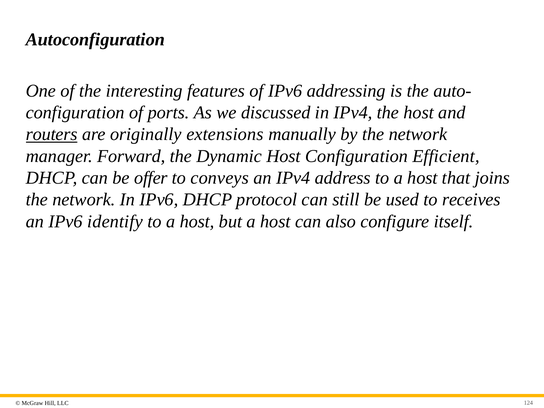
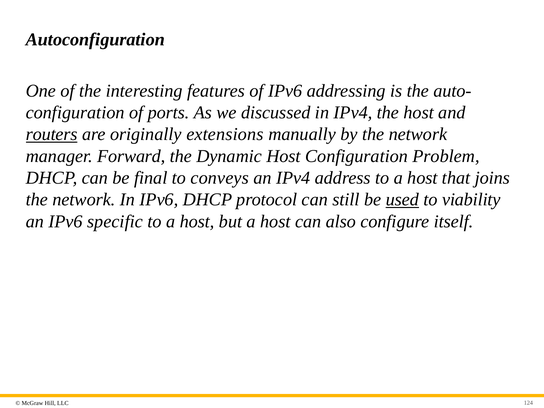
Efficient: Efficient -> Problem
offer: offer -> final
used underline: none -> present
receives: receives -> viability
identify: identify -> specific
